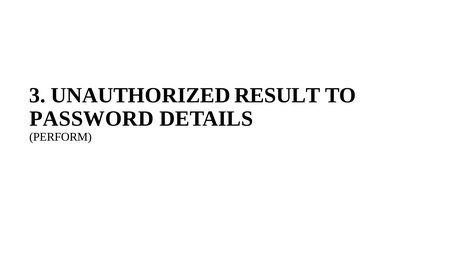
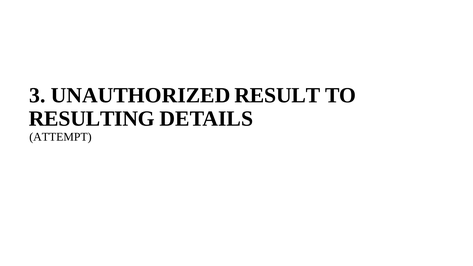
PASSWORD: PASSWORD -> RESULTING
PERFORM: PERFORM -> ATTEMPT
